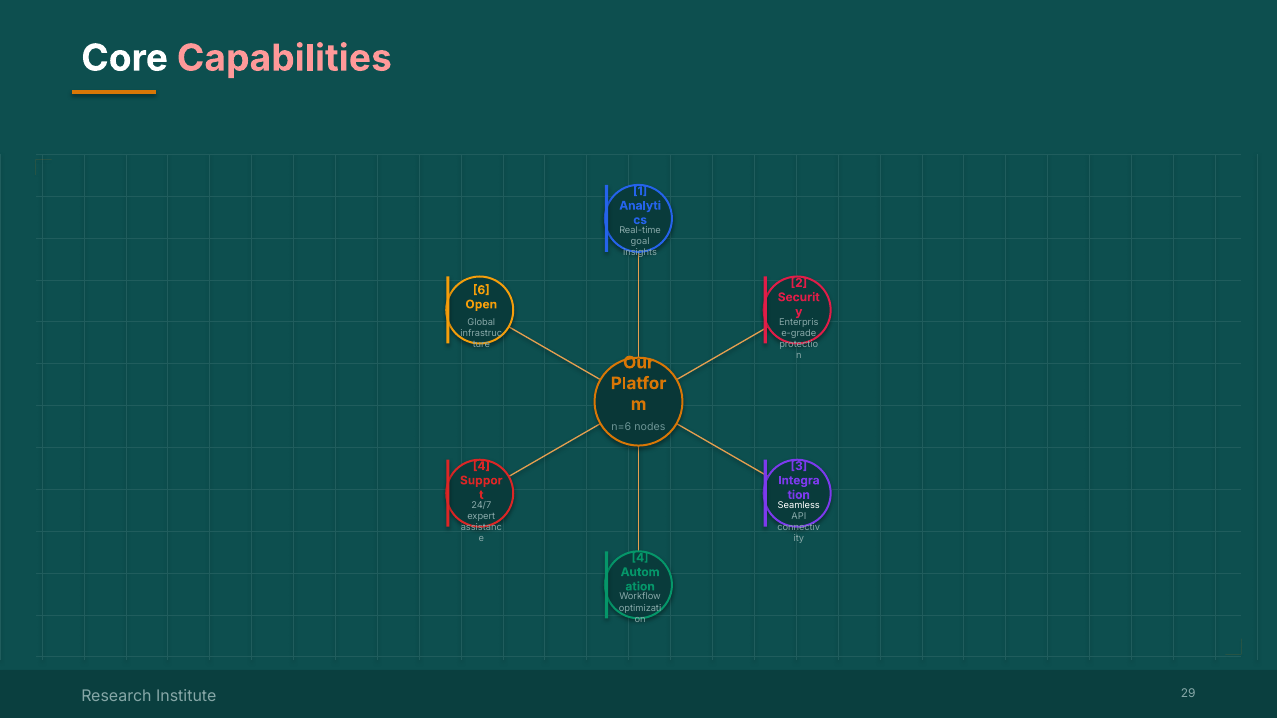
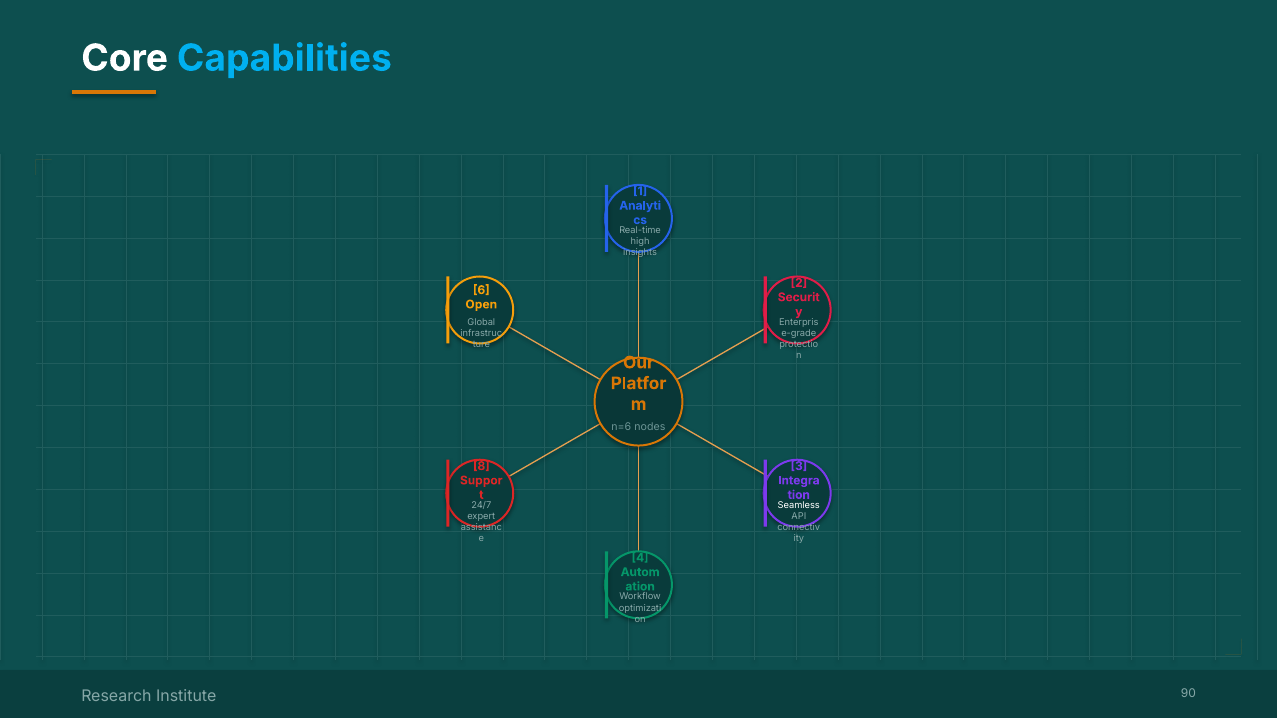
Capabilities colour: pink -> light blue
goal: goal -> high
4 at (481, 466): 4 -> 8
29: 29 -> 90
